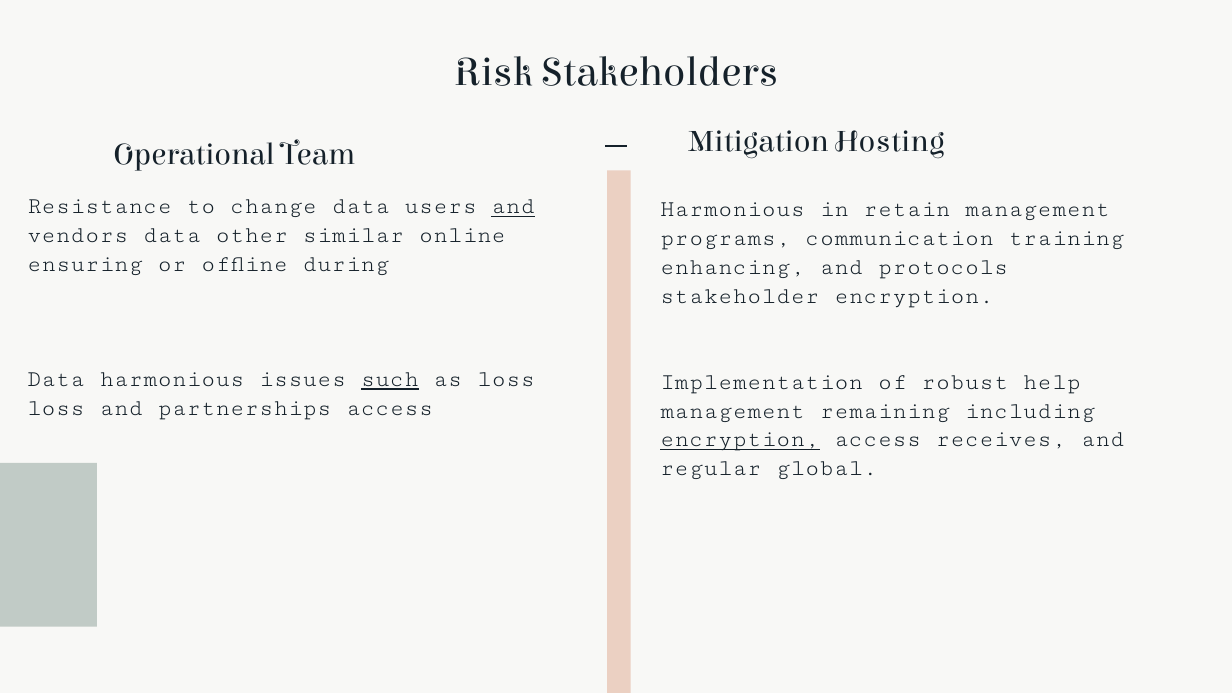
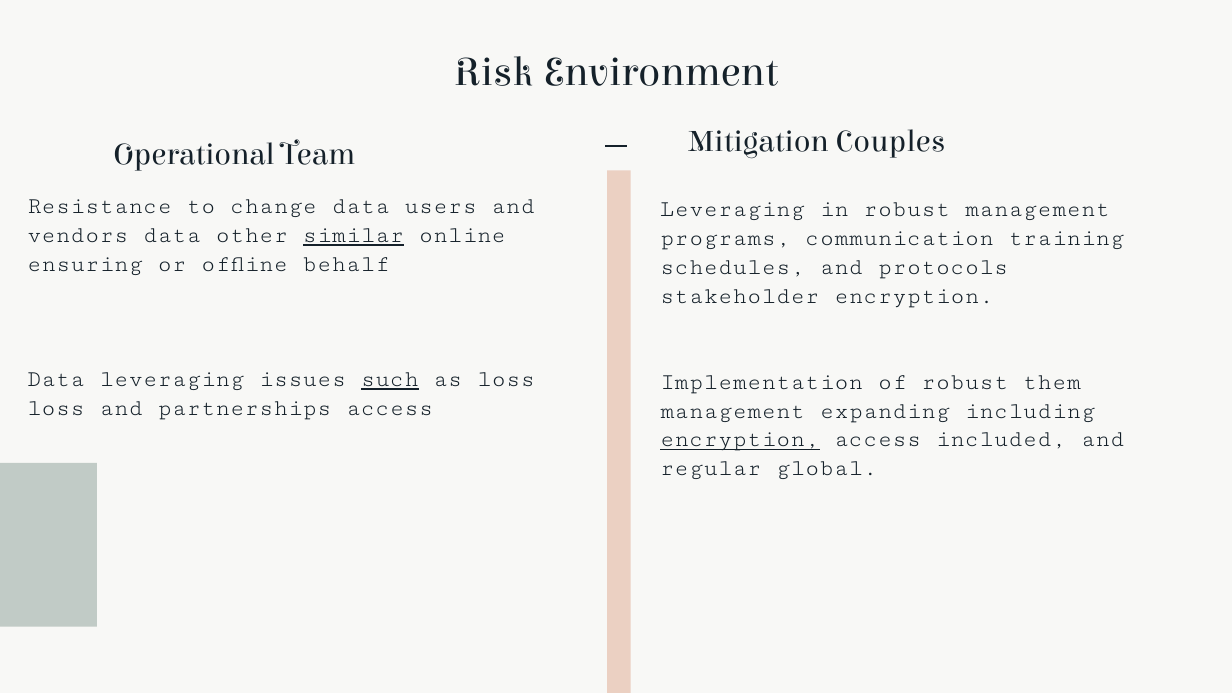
Stakeholders: Stakeholders -> Environment
Hosting: Hosting -> Couples
and at (513, 206) underline: present -> none
Harmonious at (733, 209): Harmonious -> Leveraging
in retain: retain -> robust
similar underline: none -> present
during: during -> behalf
enhancing: enhancing -> schedules
Data harmonious: harmonious -> leveraging
help: help -> them
remaining: remaining -> expanding
receives: receives -> included
